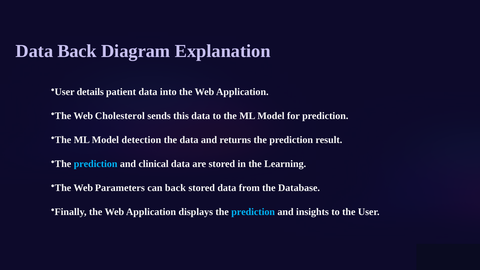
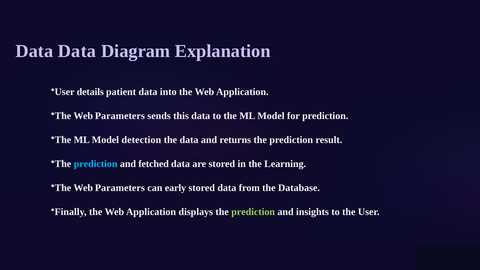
Data Back: Back -> Data
Cholesterol at (120, 116): Cholesterol -> Parameters
clinical: clinical -> fetched
can back: back -> early
prediction at (253, 212) colour: light blue -> light green
